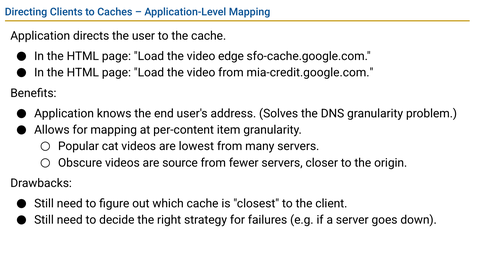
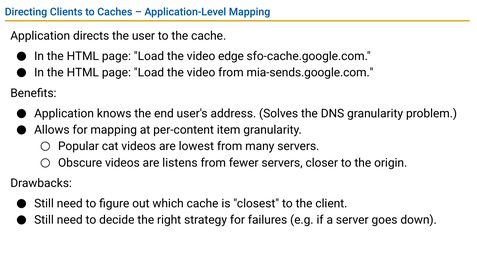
mia-credit.google.com: mia-credit.google.com -> mia-sends.google.com
source: source -> listens
